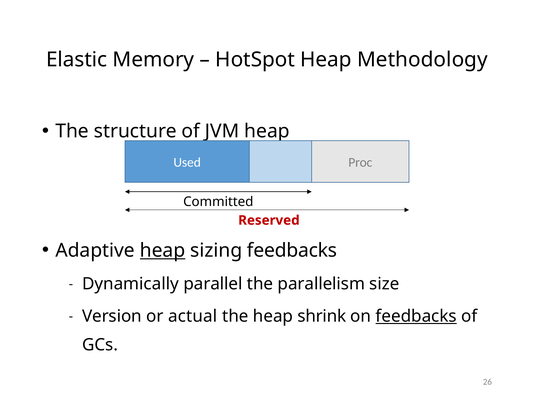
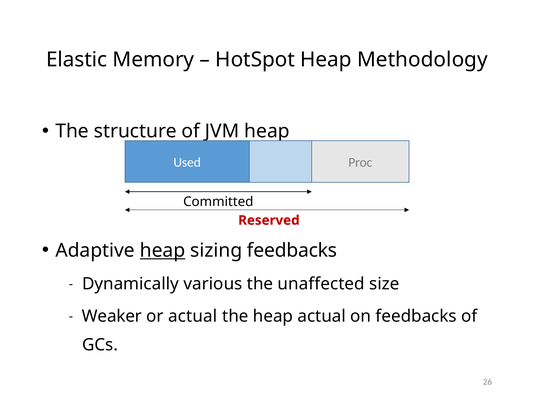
parallel: parallel -> various
parallelism: parallelism -> unaffected
Version: Version -> Weaker
heap shrink: shrink -> actual
feedbacks at (416, 317) underline: present -> none
